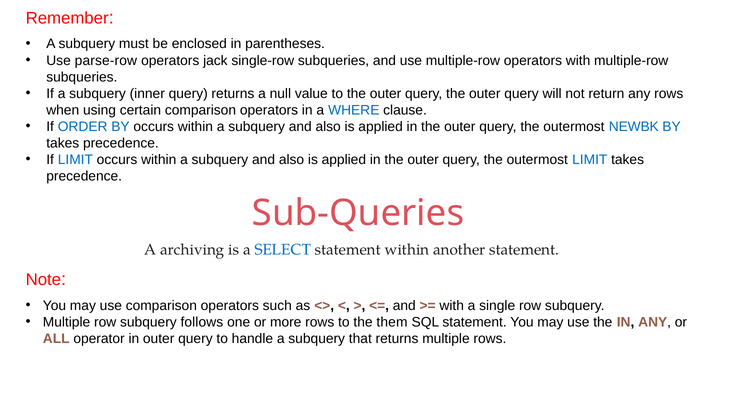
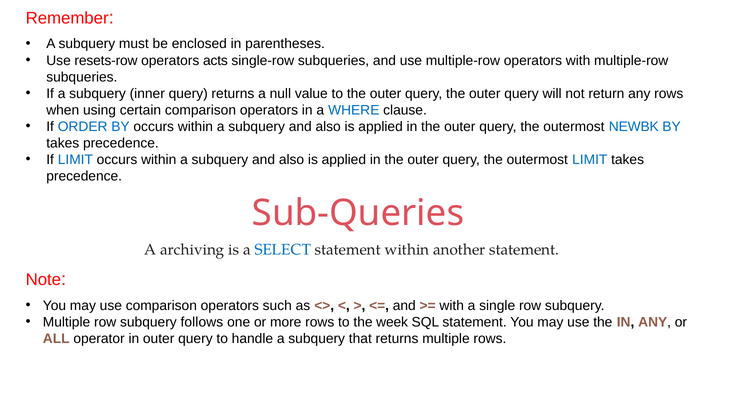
parse-row: parse-row -> resets-row
jack: jack -> acts
them: them -> week
